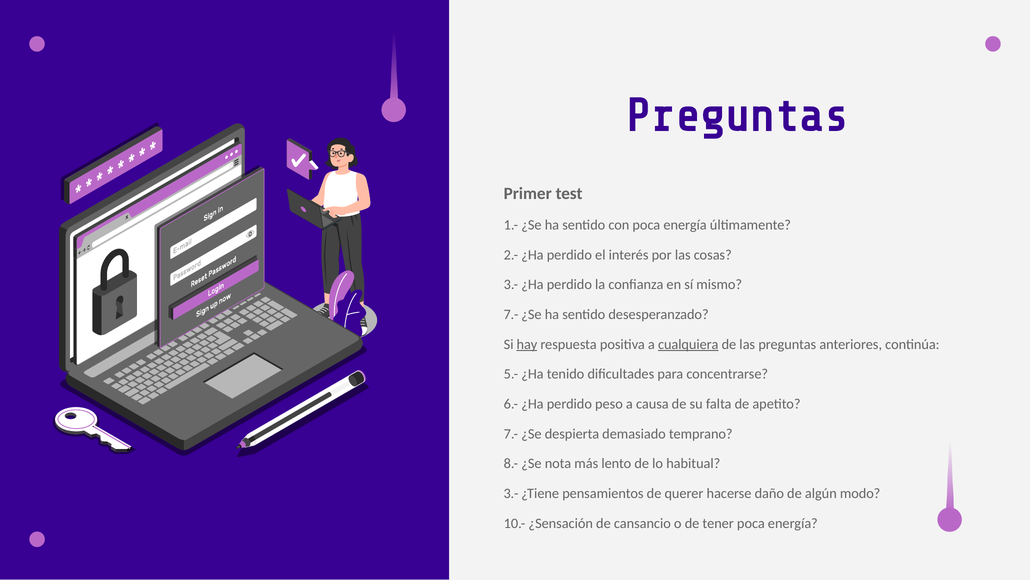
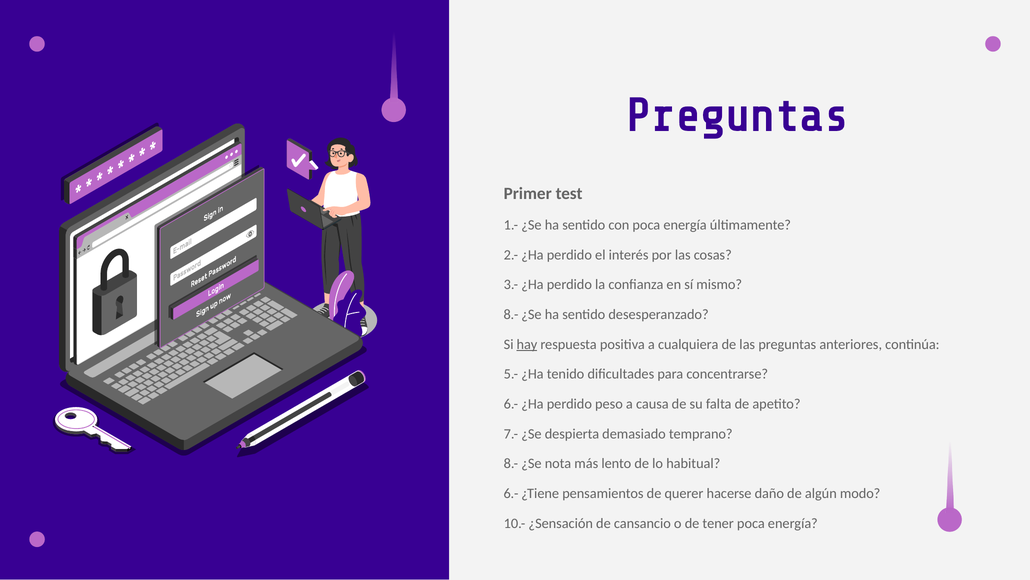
7.- at (511, 314): 7.- -> 8.-
cualquiera underline: present -> none
3.- at (511, 493): 3.- -> 6.-
